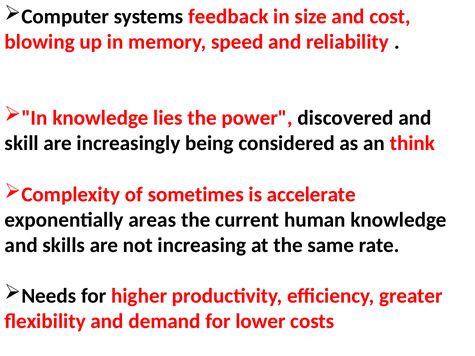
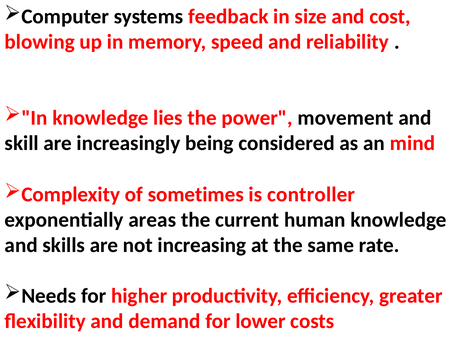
discovered: discovered -> movement
think: think -> mind
accelerate: accelerate -> controller
